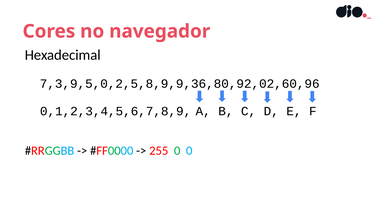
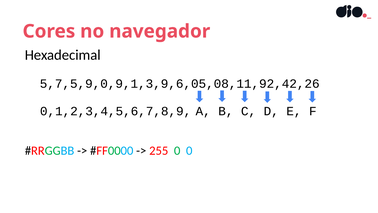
7,3,9,5,0,2,5,8,9,9,36,80,92,02,60,96: 7,3,9,5,0,2,5,8,9,9,36,80,92,02,60,96 -> 5,7,5,9,0,9,1,3,9,6,05,08,11,92,42,26
